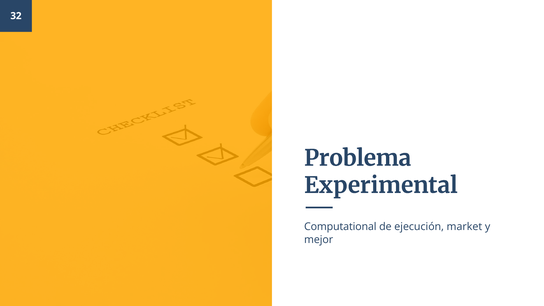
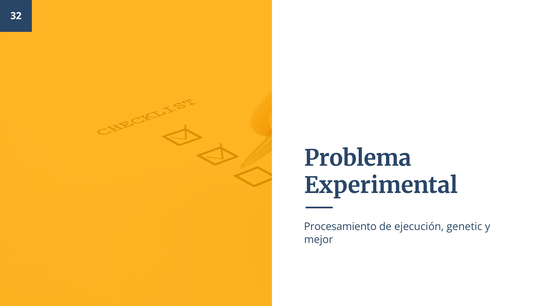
Computational: Computational -> Procesamiento
market: market -> genetic
